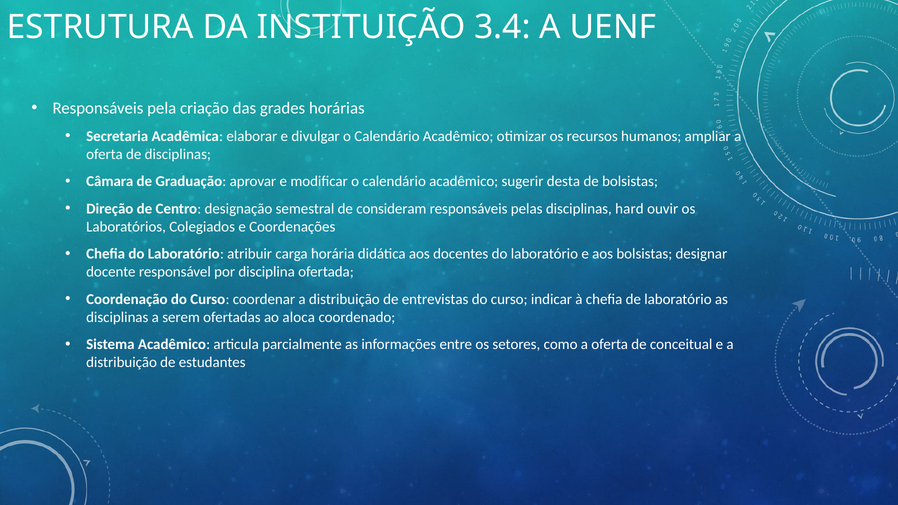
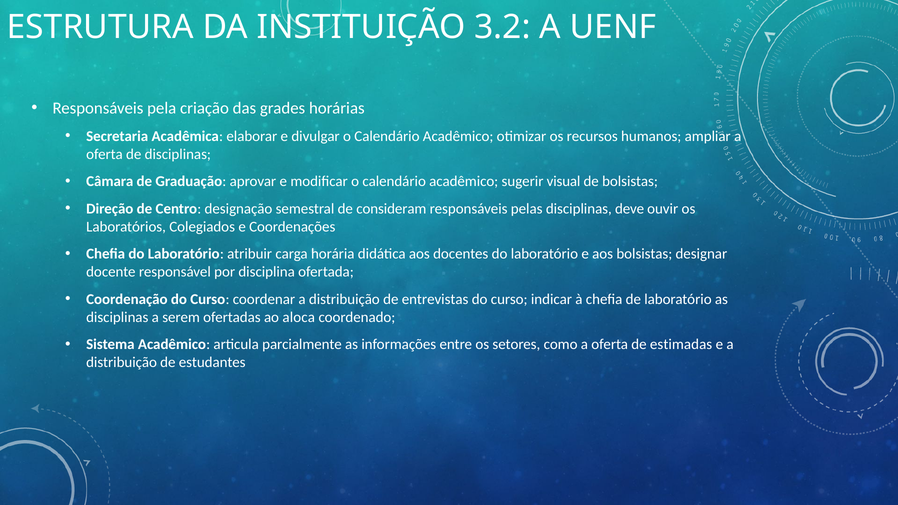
3.4: 3.4 -> 3.2
desta: desta -> visual
hard: hard -> deve
conceitual: conceitual -> estimadas
